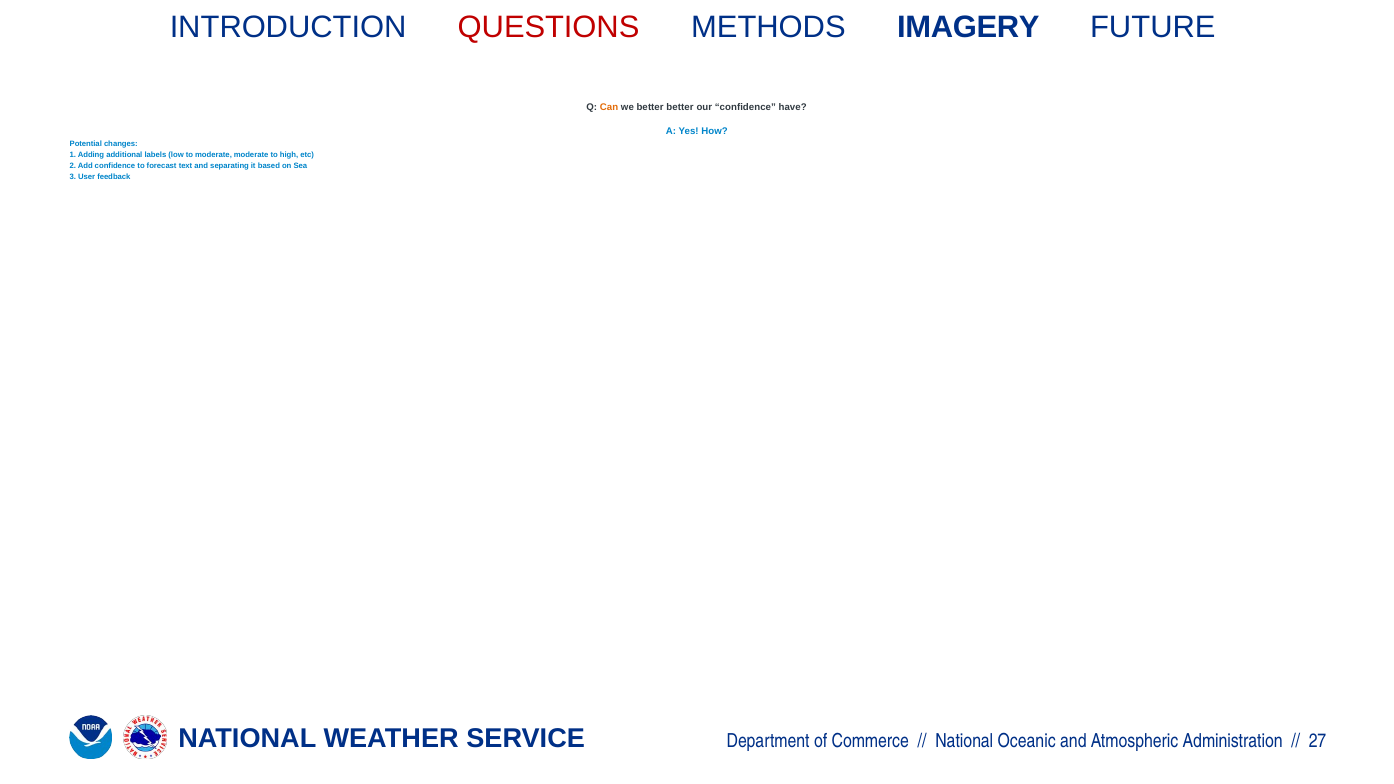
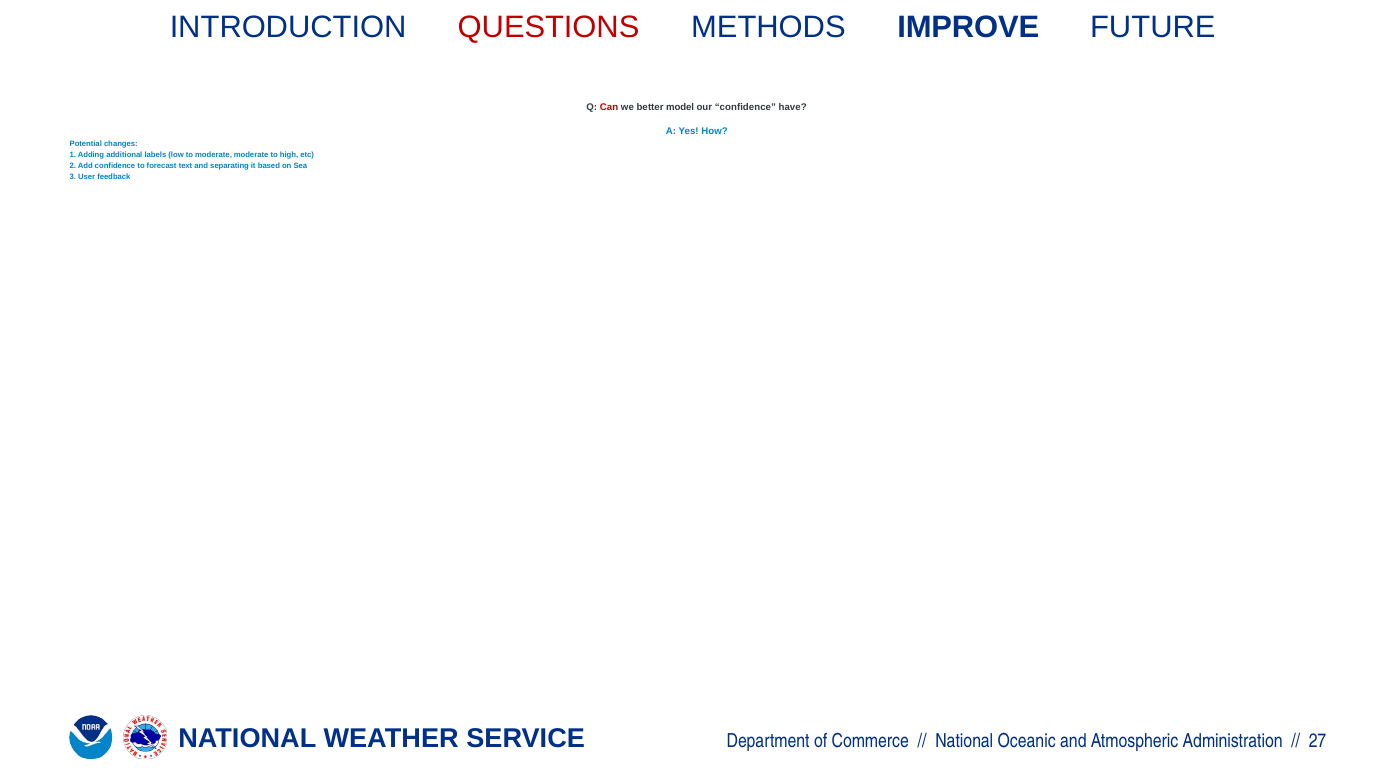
IMAGERY: IMAGERY -> IMPROVE
Can colour: orange -> red
better better: better -> model
